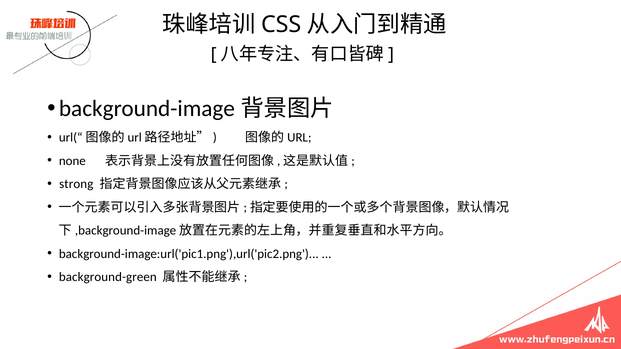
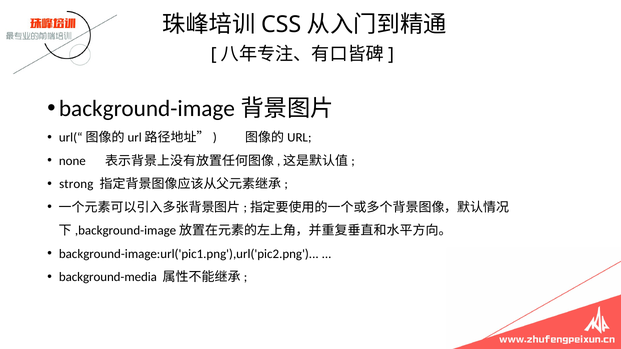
background-green: background-green -> background-media
